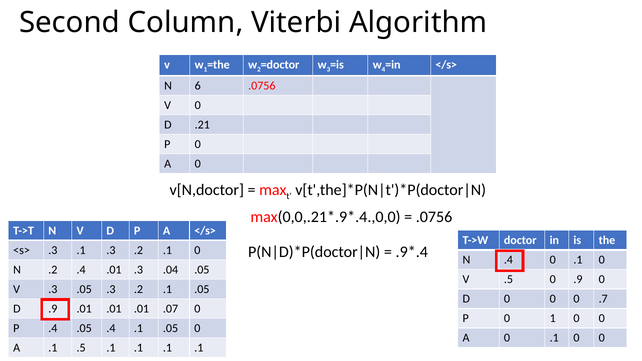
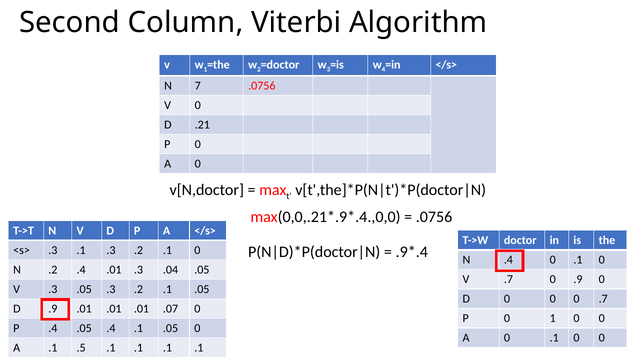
6: 6 -> 7
V .5: .5 -> .7
